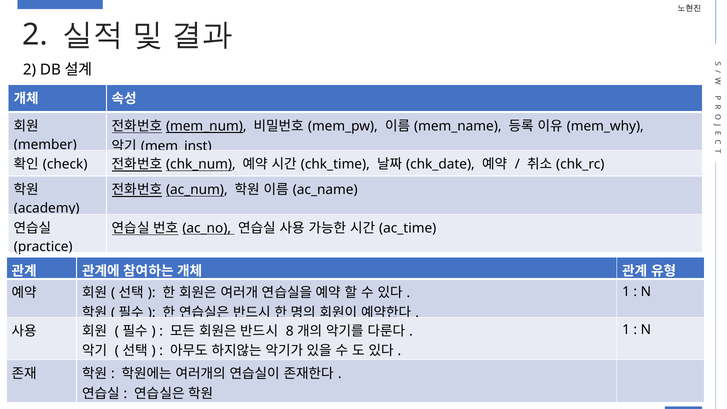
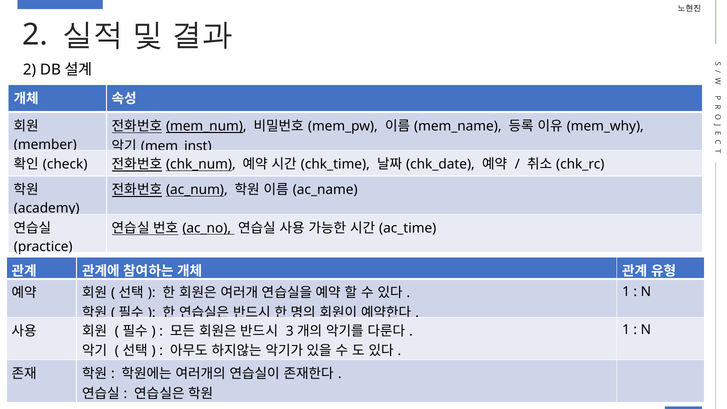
8: 8 -> 3
